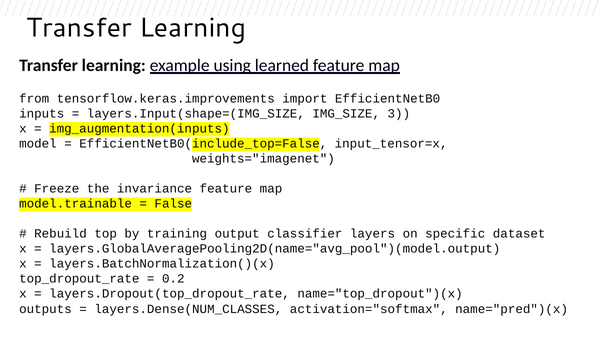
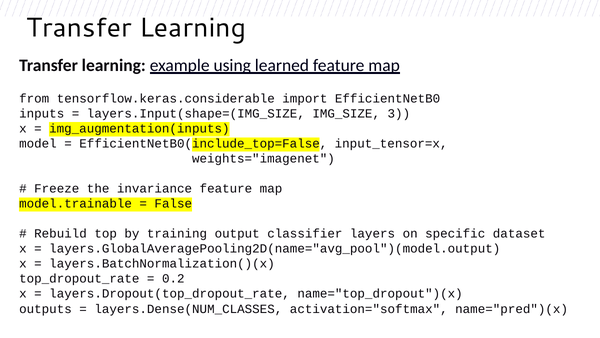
tensorflow.keras.improvements: tensorflow.keras.improvements -> tensorflow.keras.considerable
